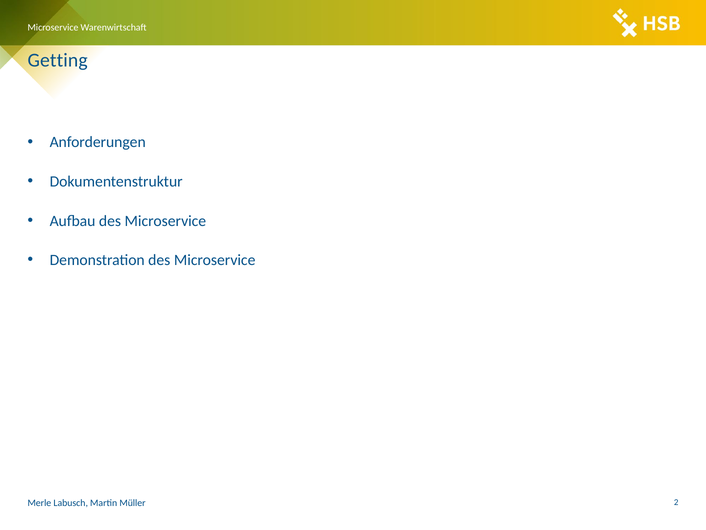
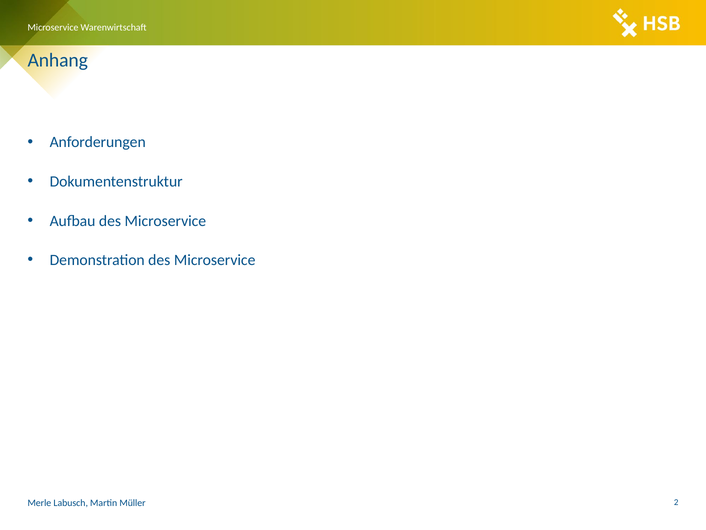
Getting: Getting -> Anhang
